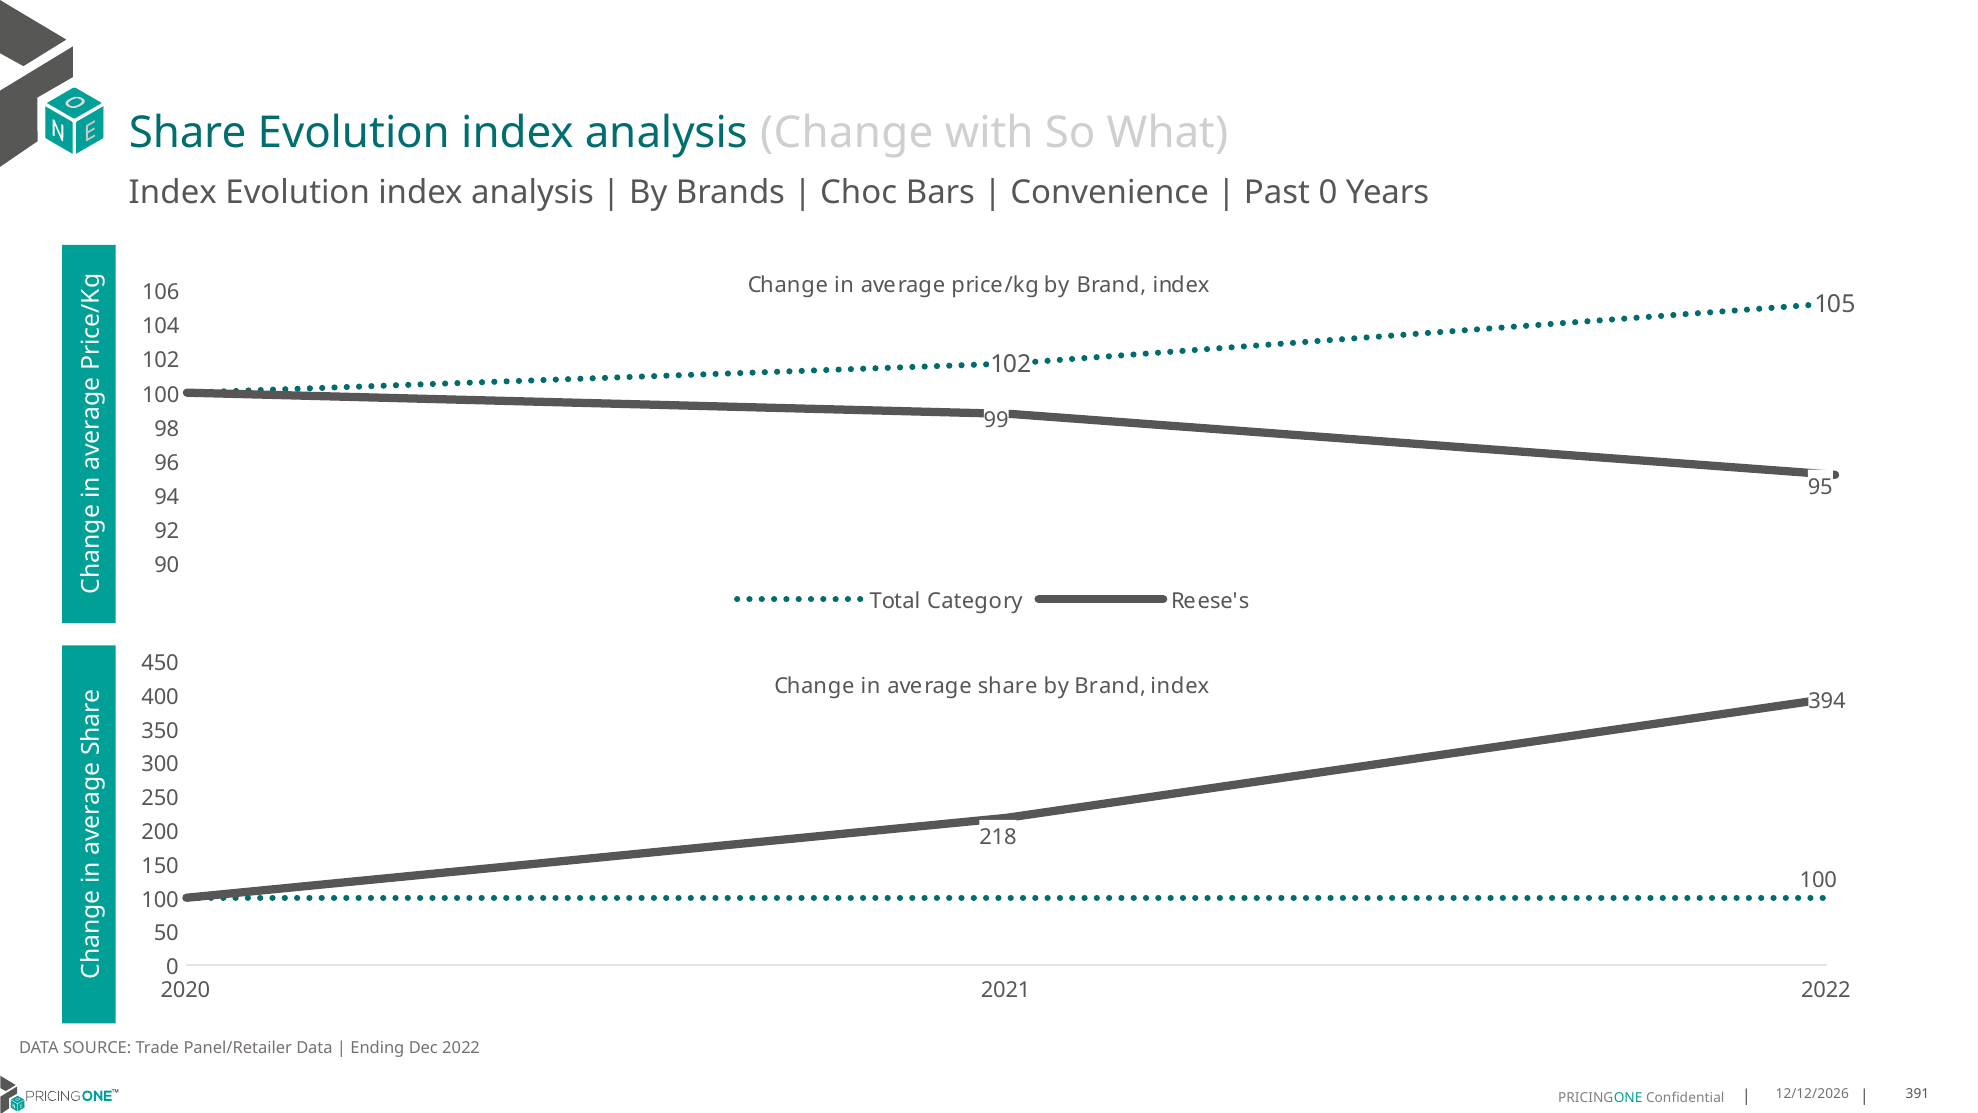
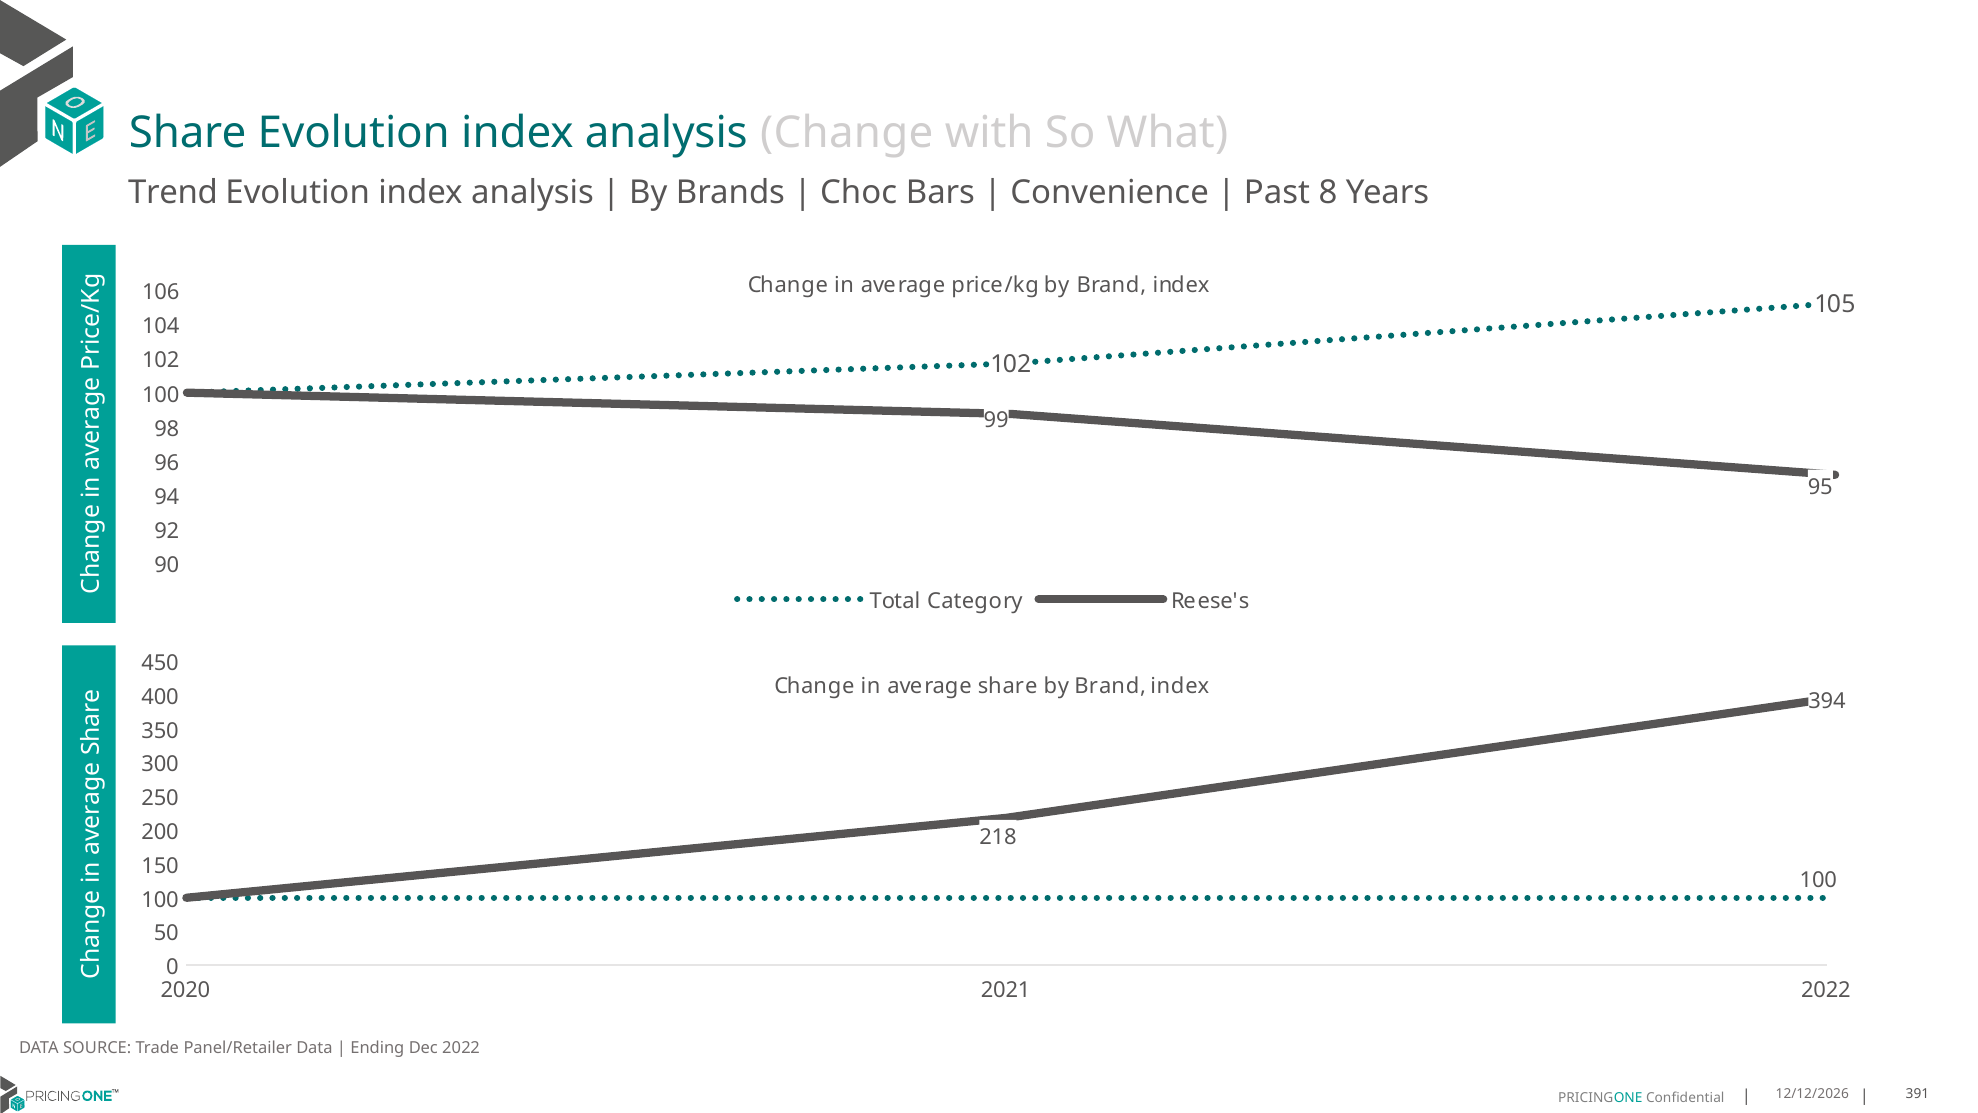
Index at (173, 193): Index -> Trend
Past 0: 0 -> 8
